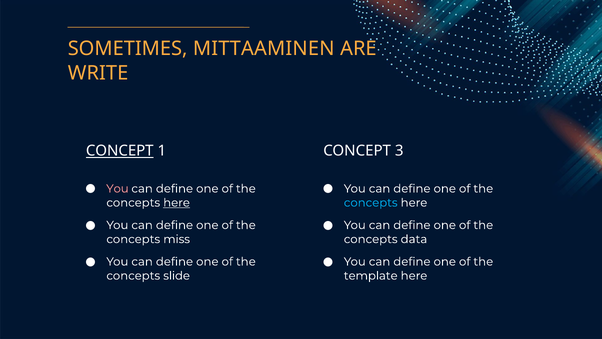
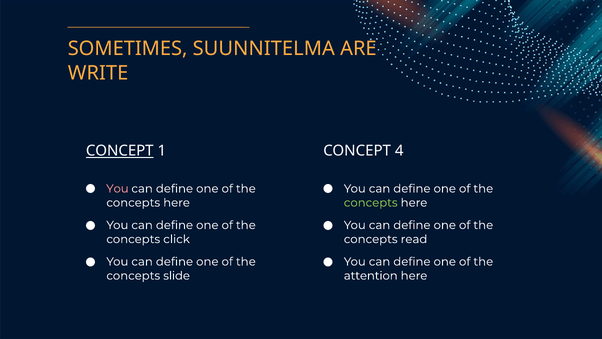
MITTAAMINEN: MITTAAMINEN -> SUUNNITELMA
3: 3 -> 4
here at (177, 202) underline: present -> none
concepts at (371, 202) colour: light blue -> light green
miss: miss -> click
data: data -> read
template: template -> attention
